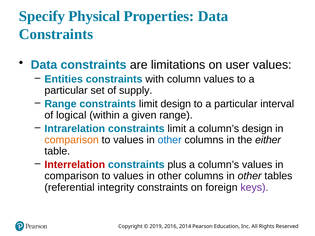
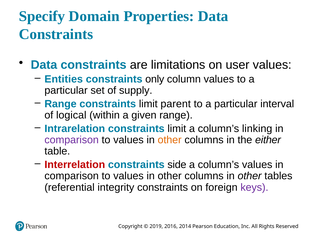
Physical: Physical -> Domain
with: with -> only
limit design: design -> parent
column’s design: design -> linking
comparison at (72, 140) colour: orange -> purple
other at (170, 140) colour: blue -> orange
plus: plus -> side
